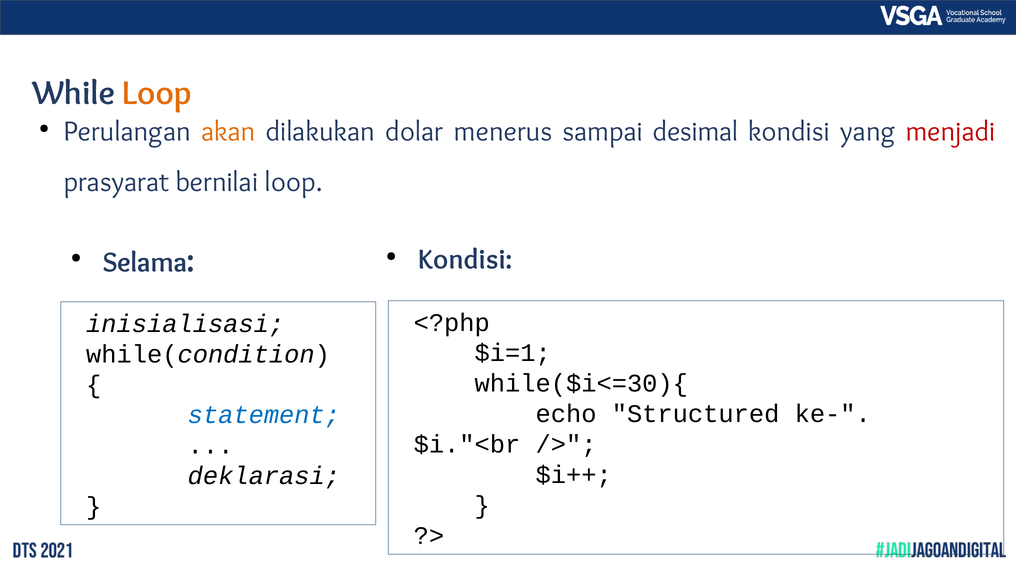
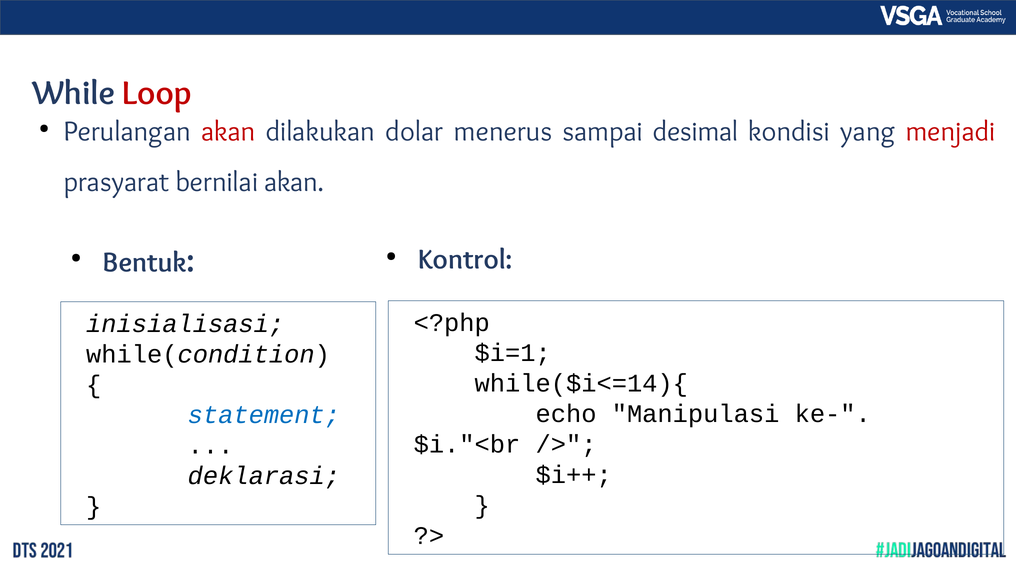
Loop at (157, 93) colour: orange -> red
akan at (228, 131) colour: orange -> red
bernilai loop: loop -> akan
Kondisi at (465, 260): Kondisi -> Kontrol
Selama: Selama -> Bentuk
while($i<=30){: while($i<=30){ -> while($i<=14){
Structured: Structured -> Manipulasi
